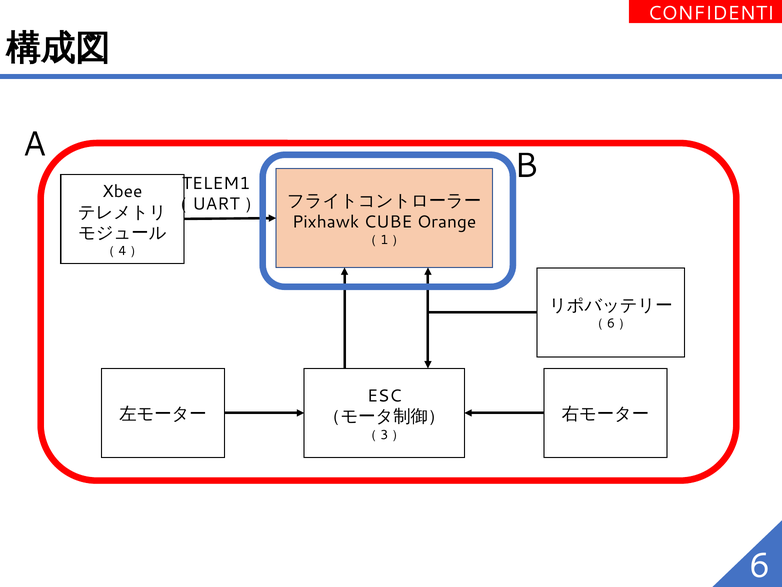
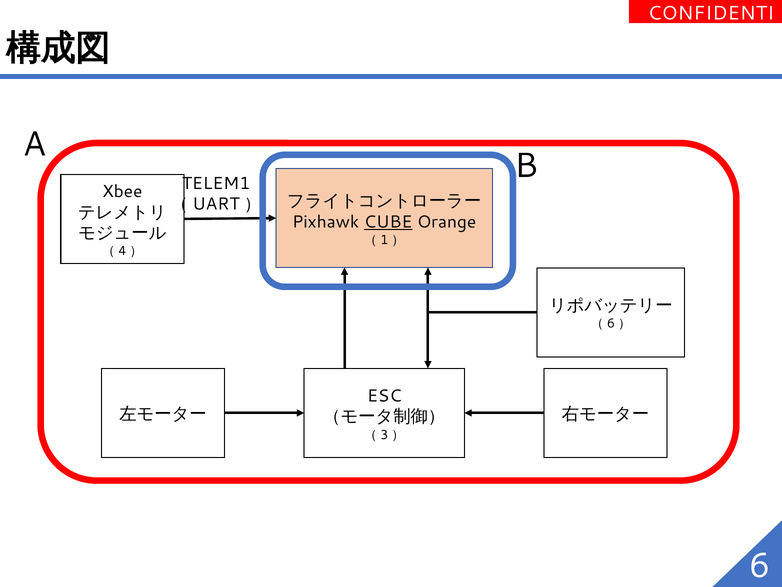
CUBE underline: none -> present
